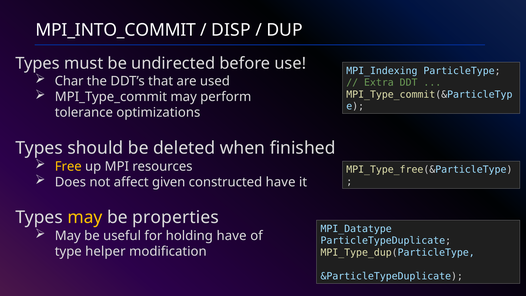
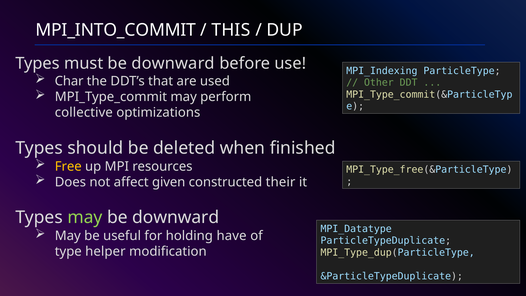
DISP: DISP -> THIS
must be undirected: undirected -> downward
Extra: Extra -> Other
tolerance: tolerance -> collective
constructed have: have -> their
may at (85, 217) colour: yellow -> light green
properties at (176, 217): properties -> downward
